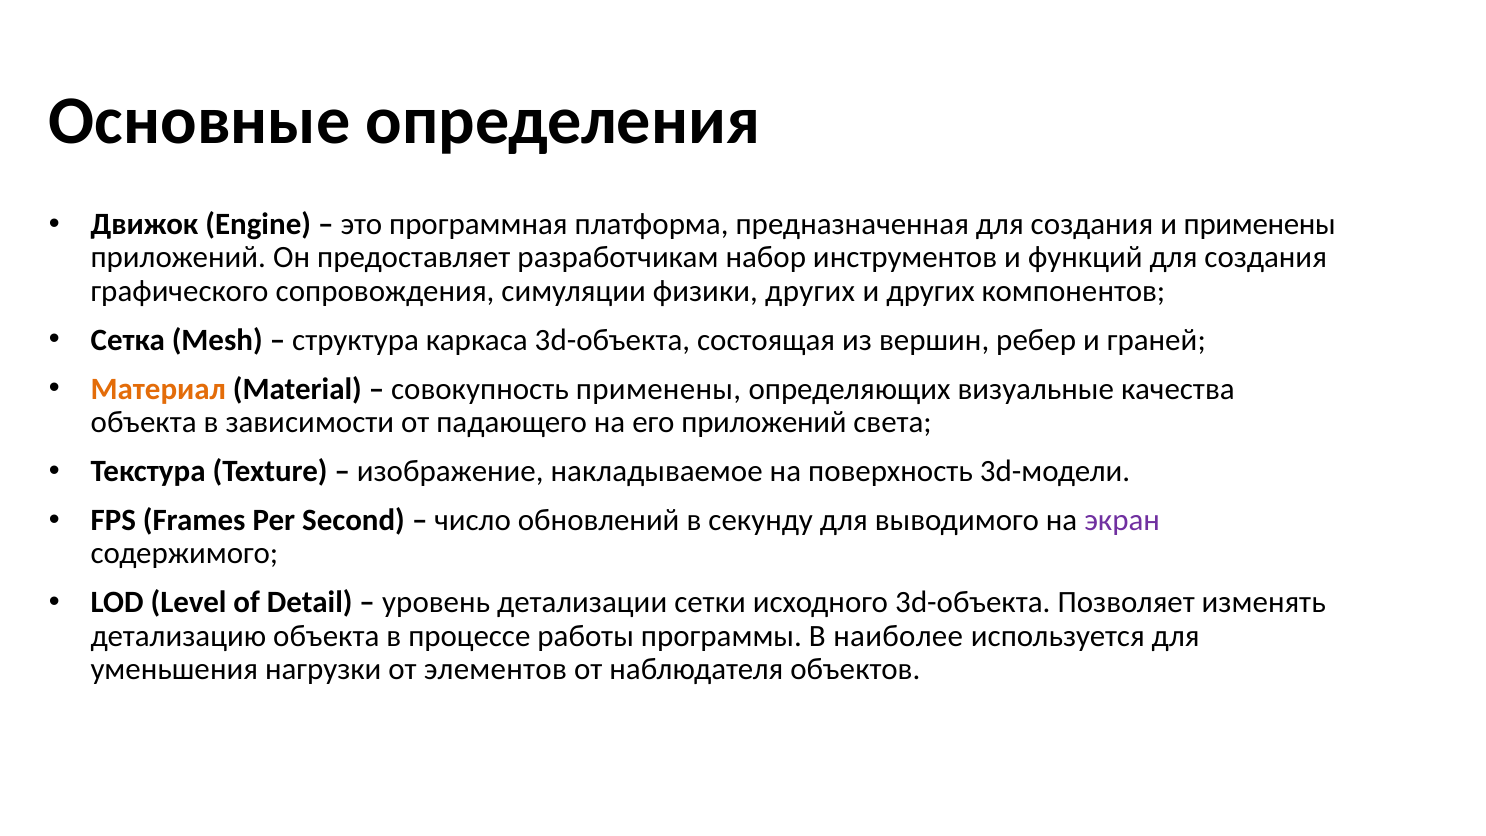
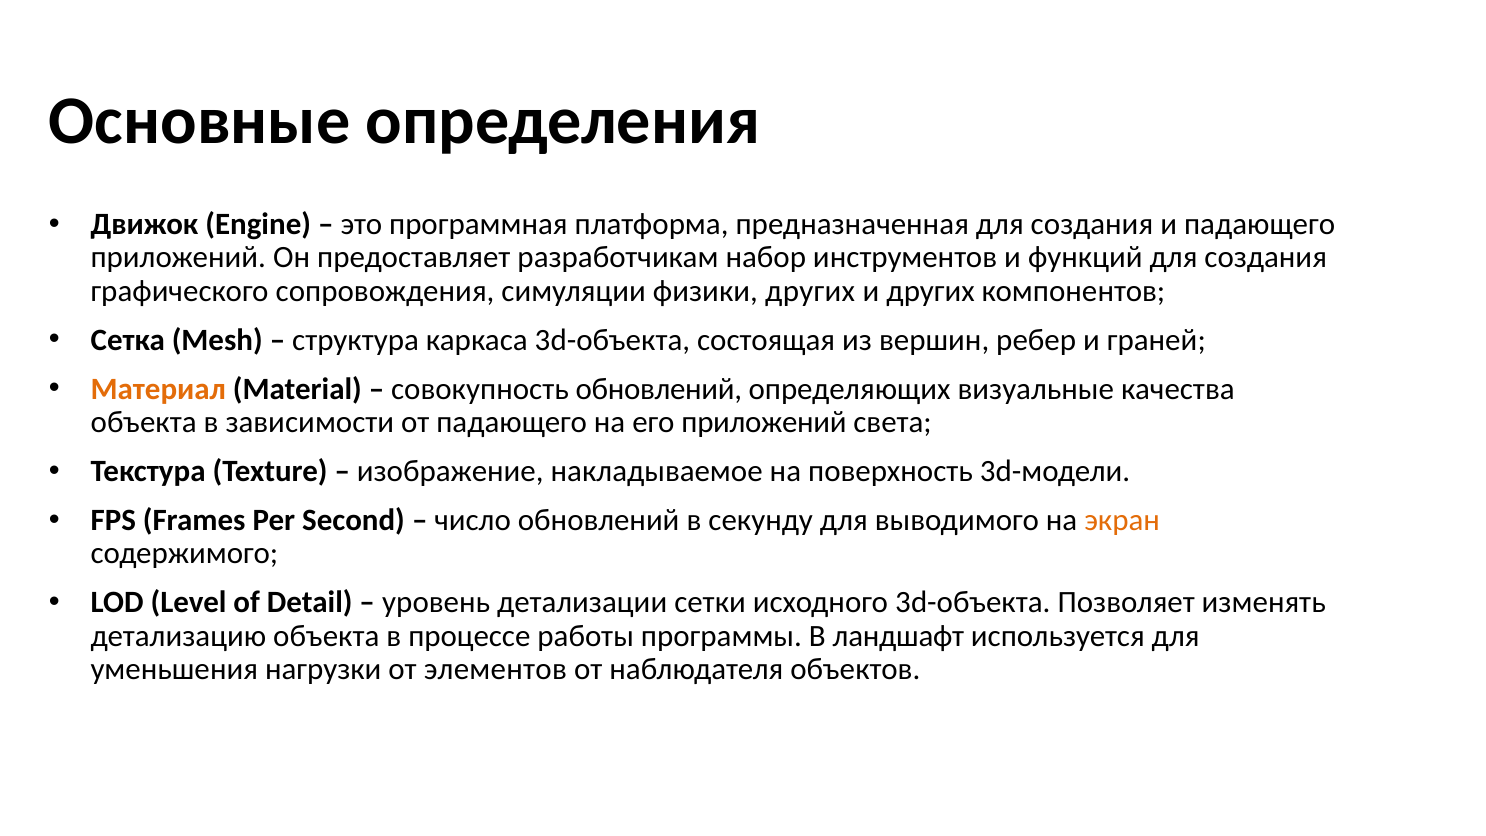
и применены: применены -> падающего
совокупность применены: применены -> обновлений
экран colour: purple -> orange
наиболее: наиболее -> ландшафт
